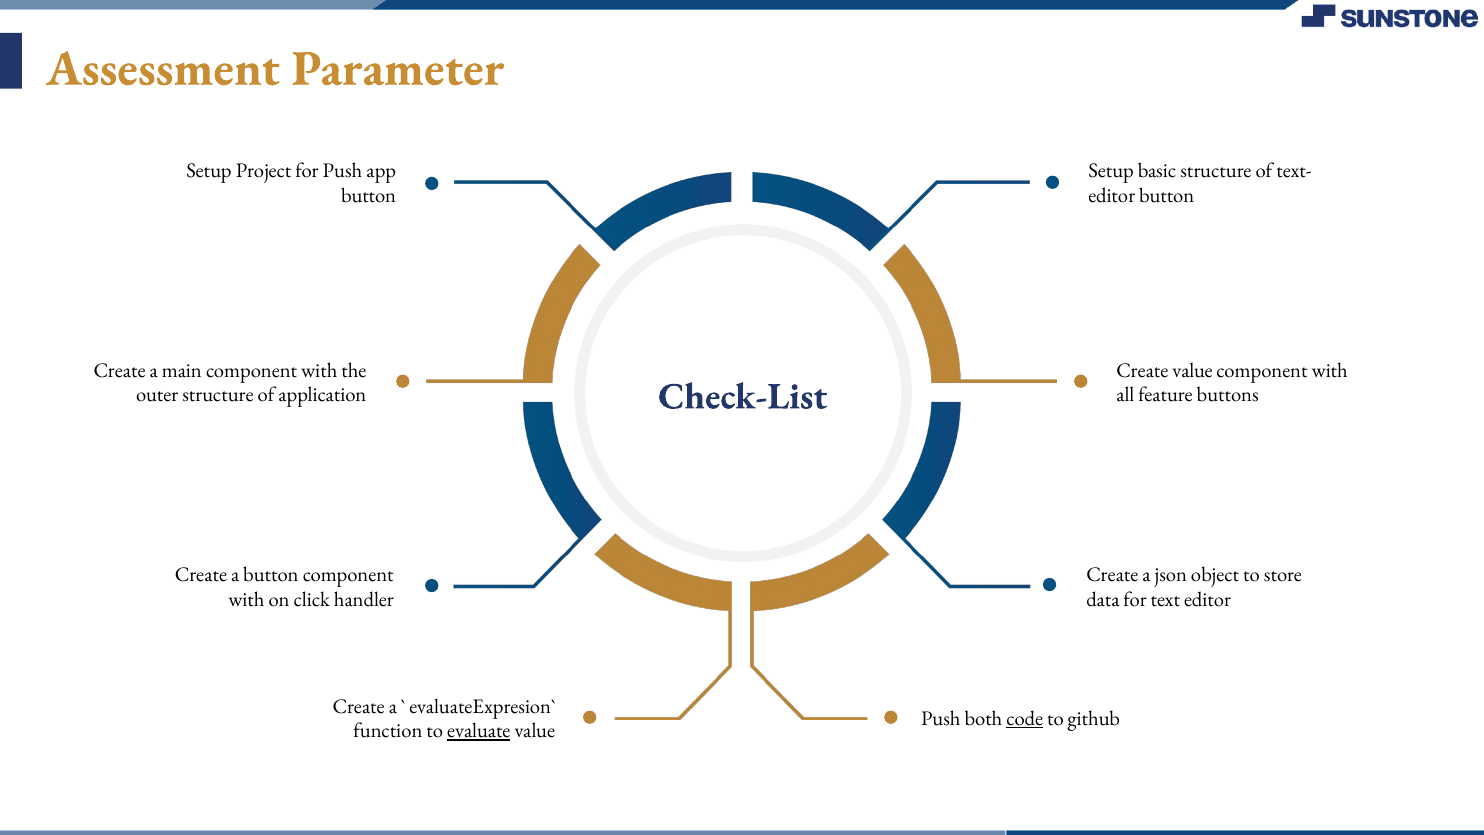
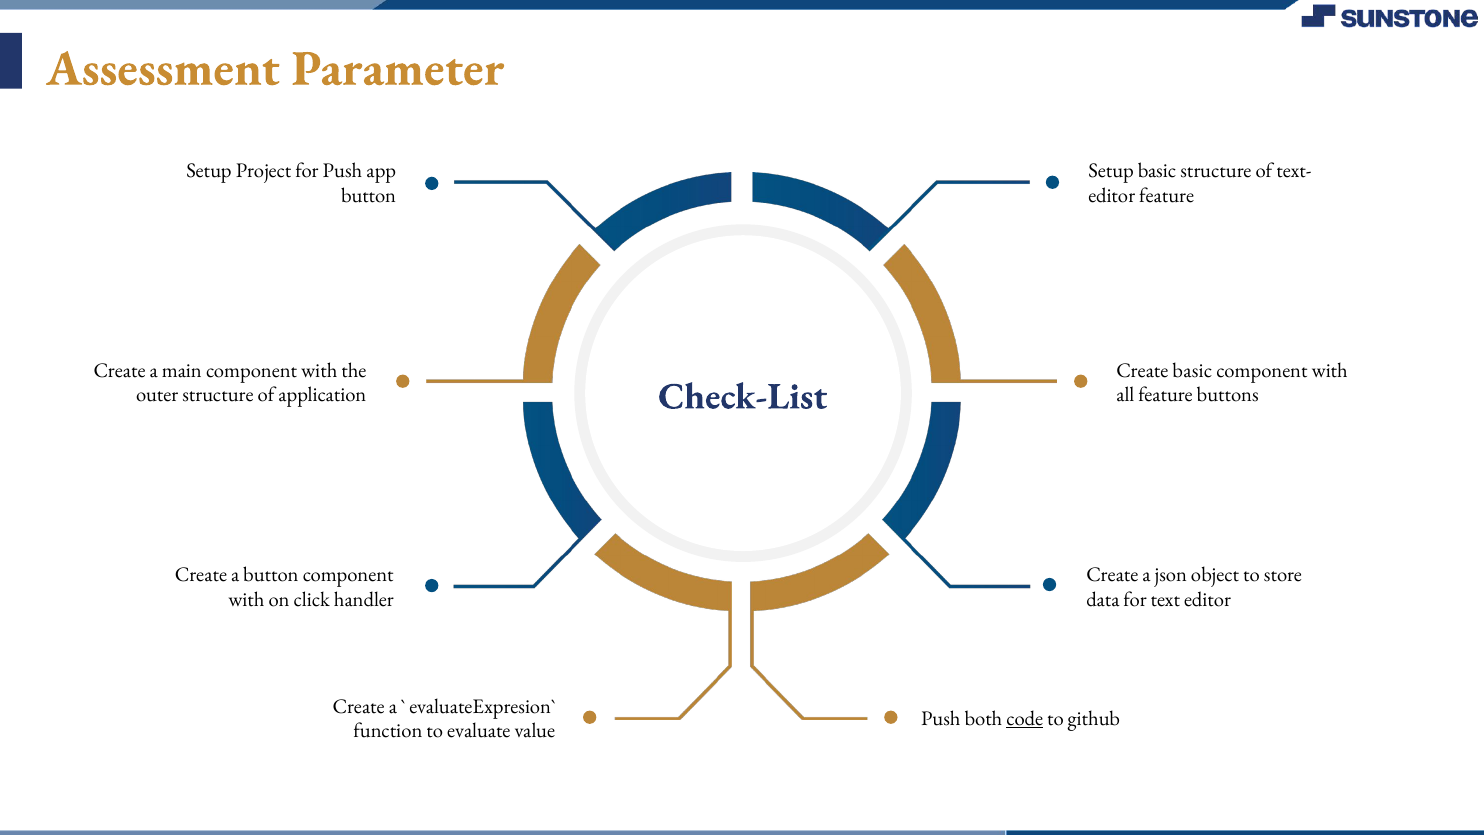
editor button: button -> feature
Create value: value -> basic
evaluate underline: present -> none
